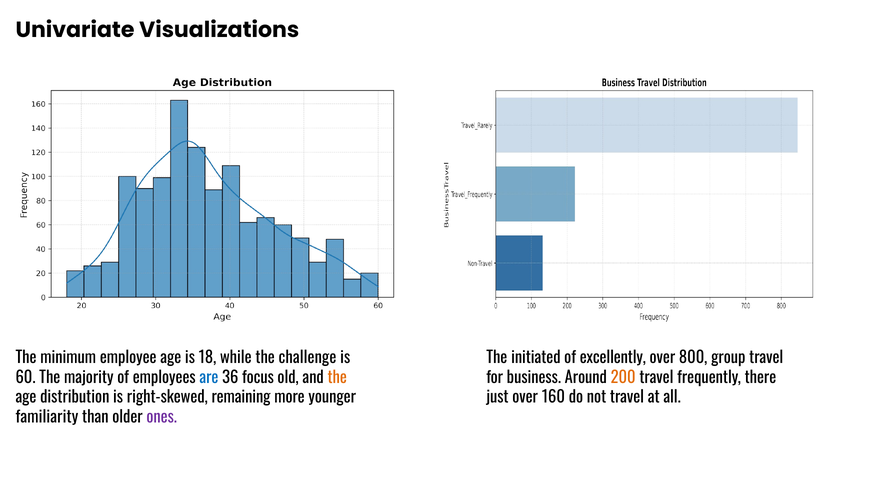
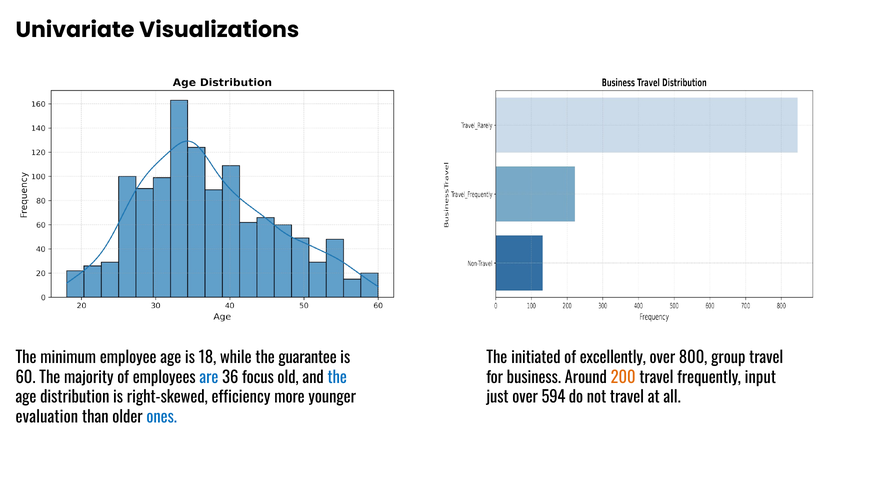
challenge: challenge -> guarantee
the at (337, 378) colour: orange -> blue
there: there -> input
remaining: remaining -> efficiency
160: 160 -> 594
familiarity: familiarity -> evaluation
ones colour: purple -> blue
